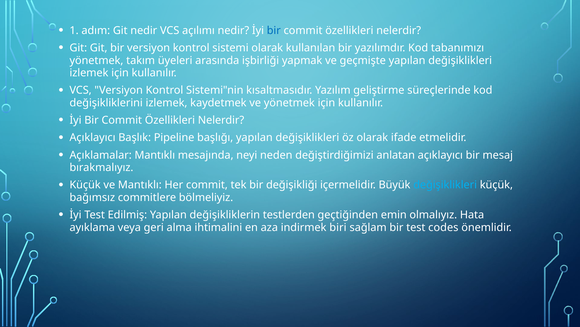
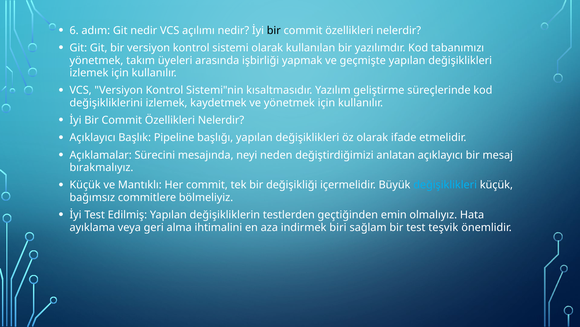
1: 1 -> 6
bir at (274, 30) colour: blue -> black
Açıklamalar Mantıklı: Mantıklı -> Sürecini
codes: codes -> teşvik
